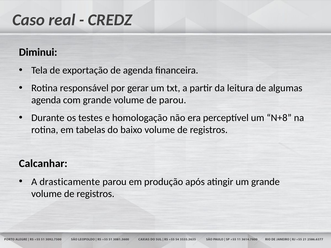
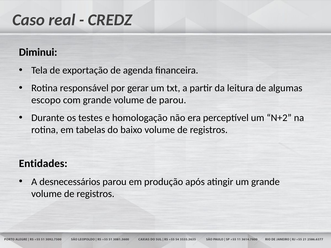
agenda at (46, 100): agenda -> escopo
N+8: N+8 -> N+2
Calcanhar: Calcanhar -> Entidades
drasticamente: drasticamente -> desnecessários
